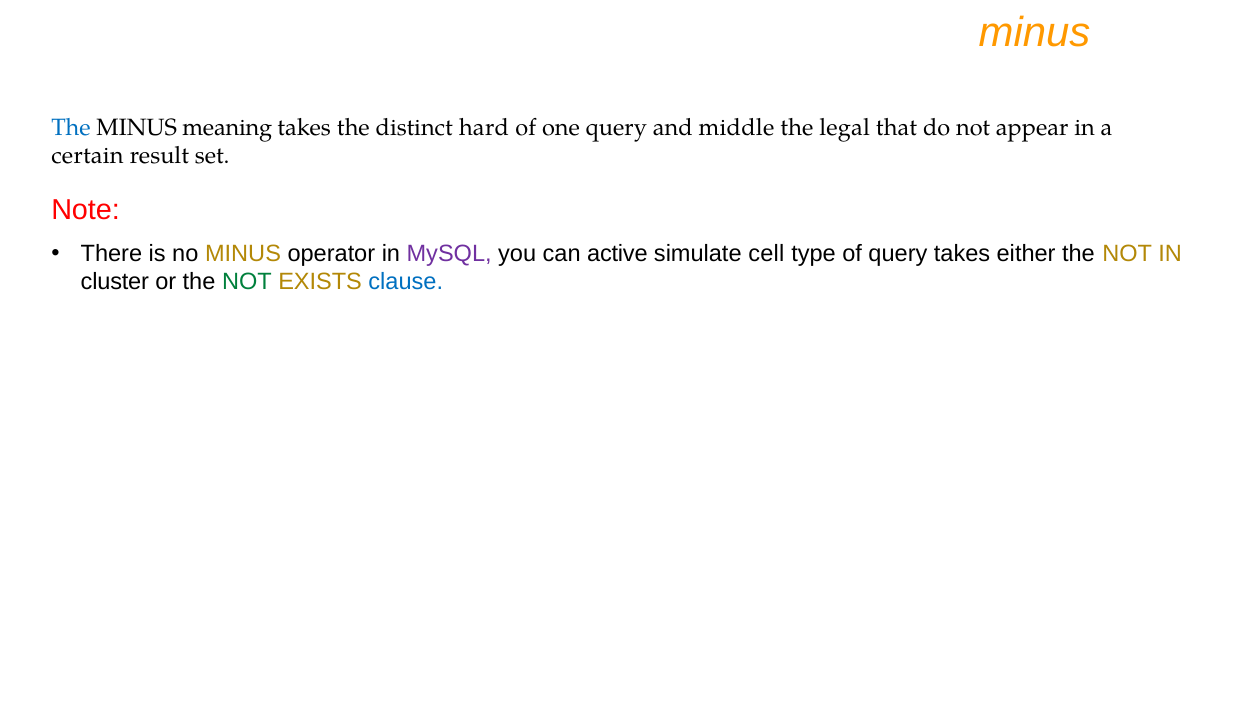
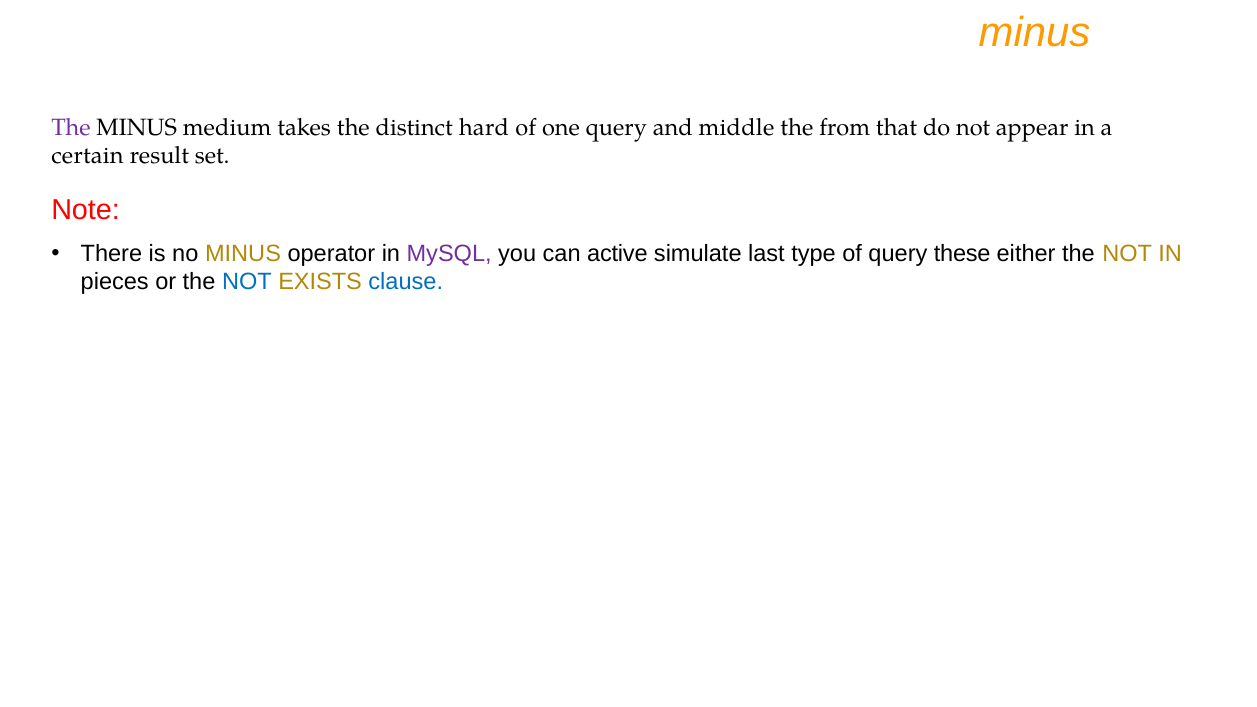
The at (71, 127) colour: blue -> purple
meaning: meaning -> medium
legal: legal -> from
cell: cell -> last
query takes: takes -> these
cluster: cluster -> pieces
NOT at (247, 282) colour: green -> blue
